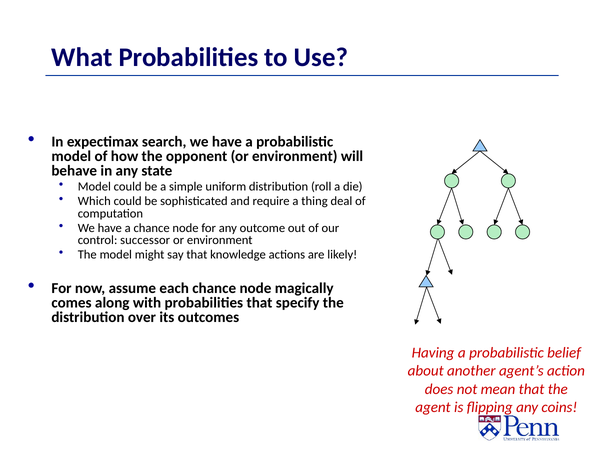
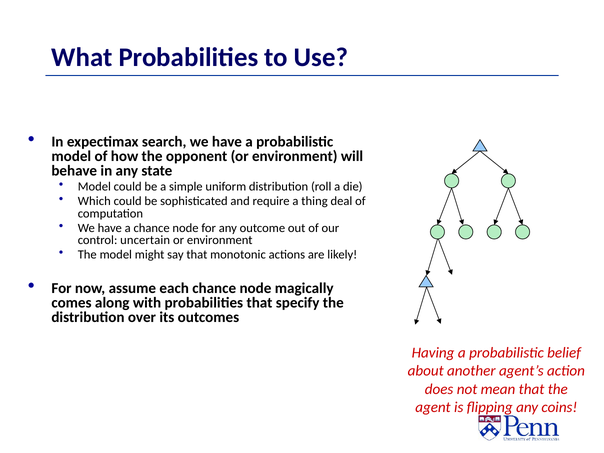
successor: successor -> uncertain
knowledge: knowledge -> monotonic
